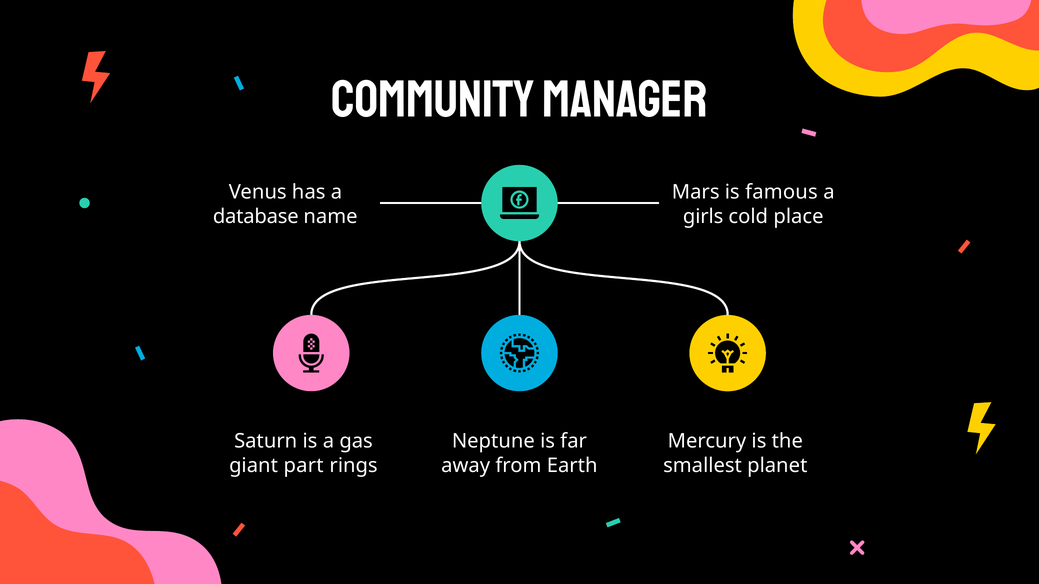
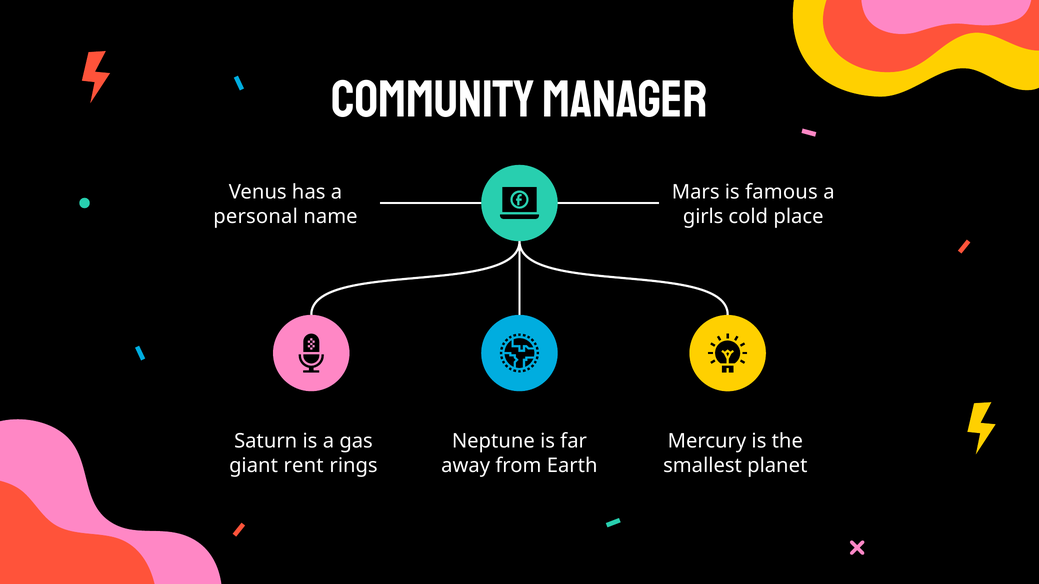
database: database -> personal
part: part -> rent
